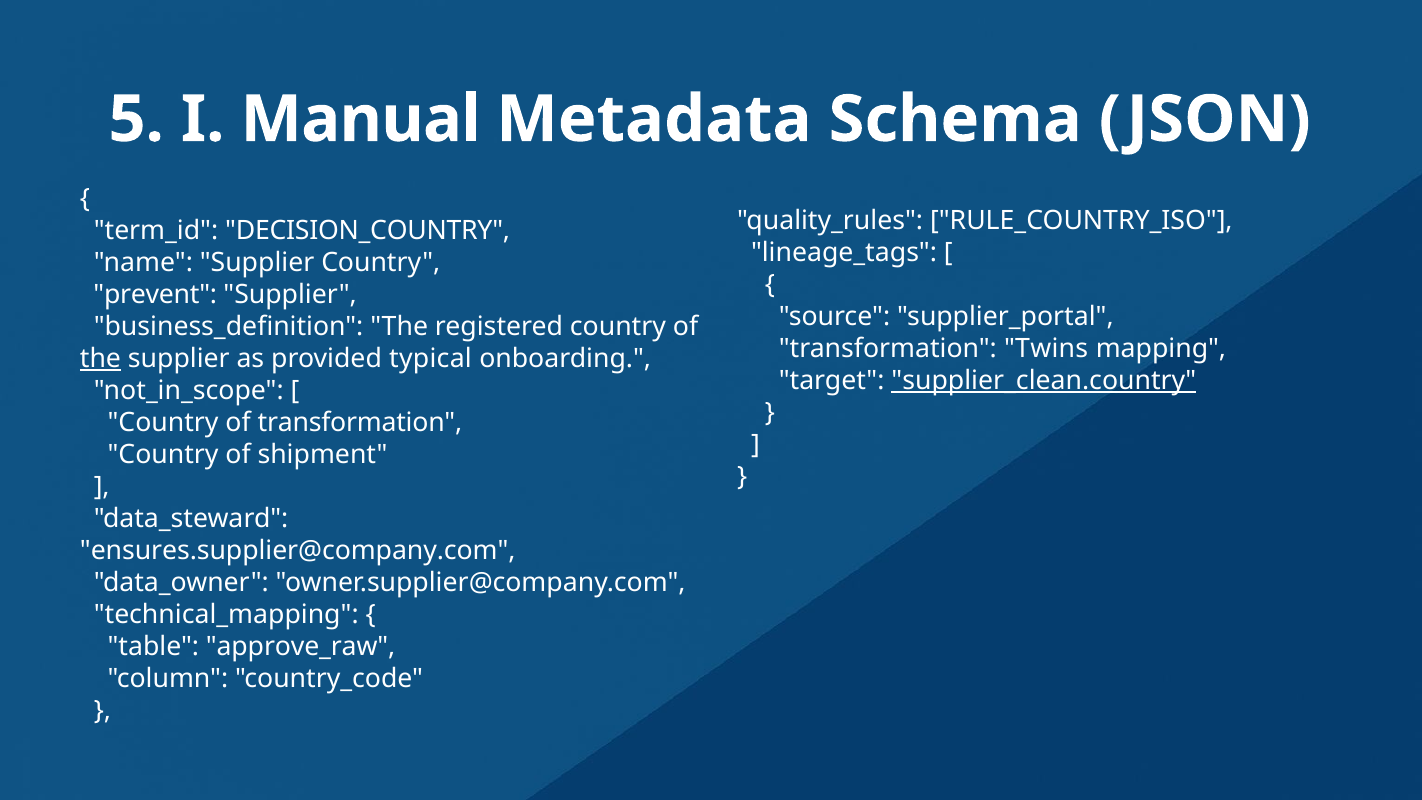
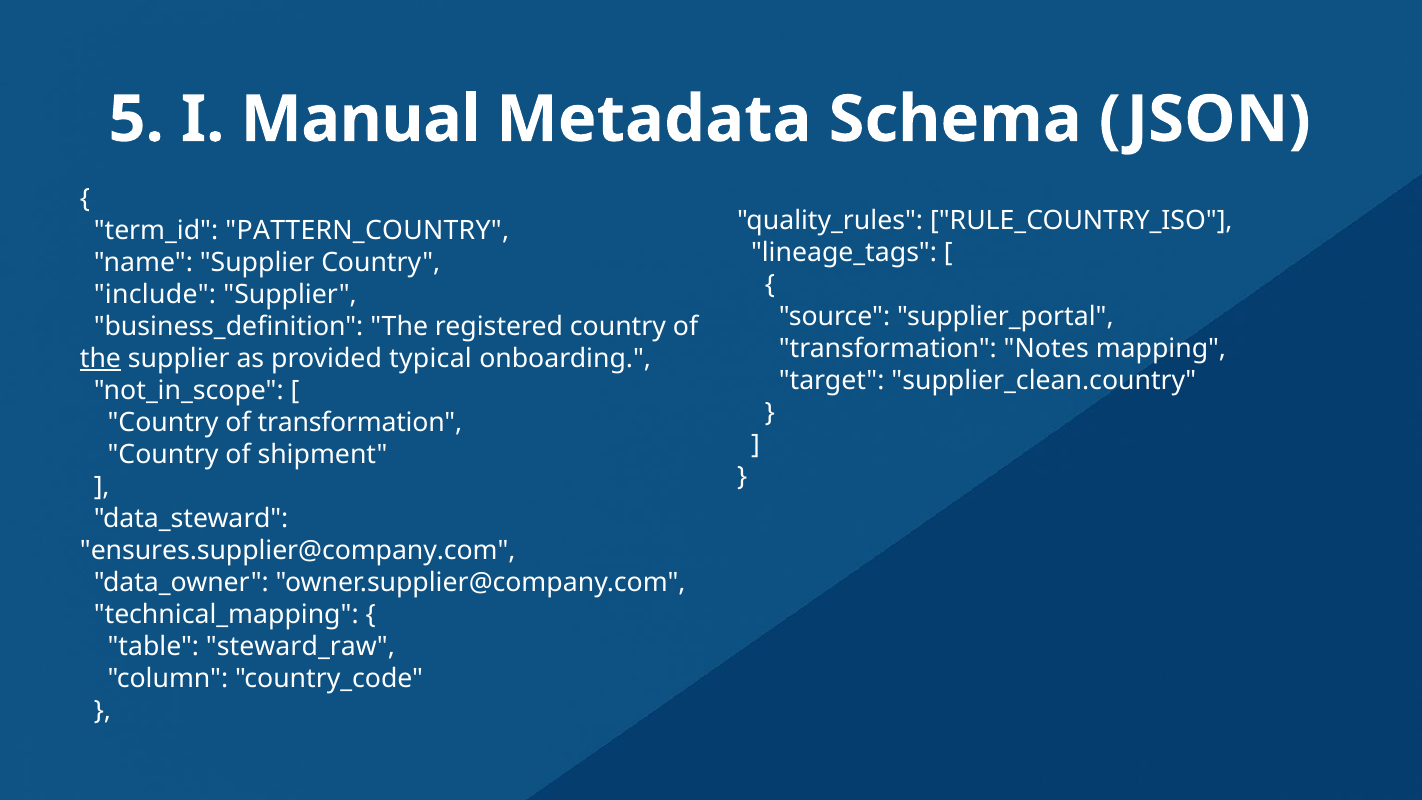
DECISION_COUNTRY: DECISION_COUNTRY -> PATTERN_COUNTRY
prevent: prevent -> include
Twins: Twins -> Notes
supplier_clean.country underline: present -> none
approve_raw: approve_raw -> steward_raw
